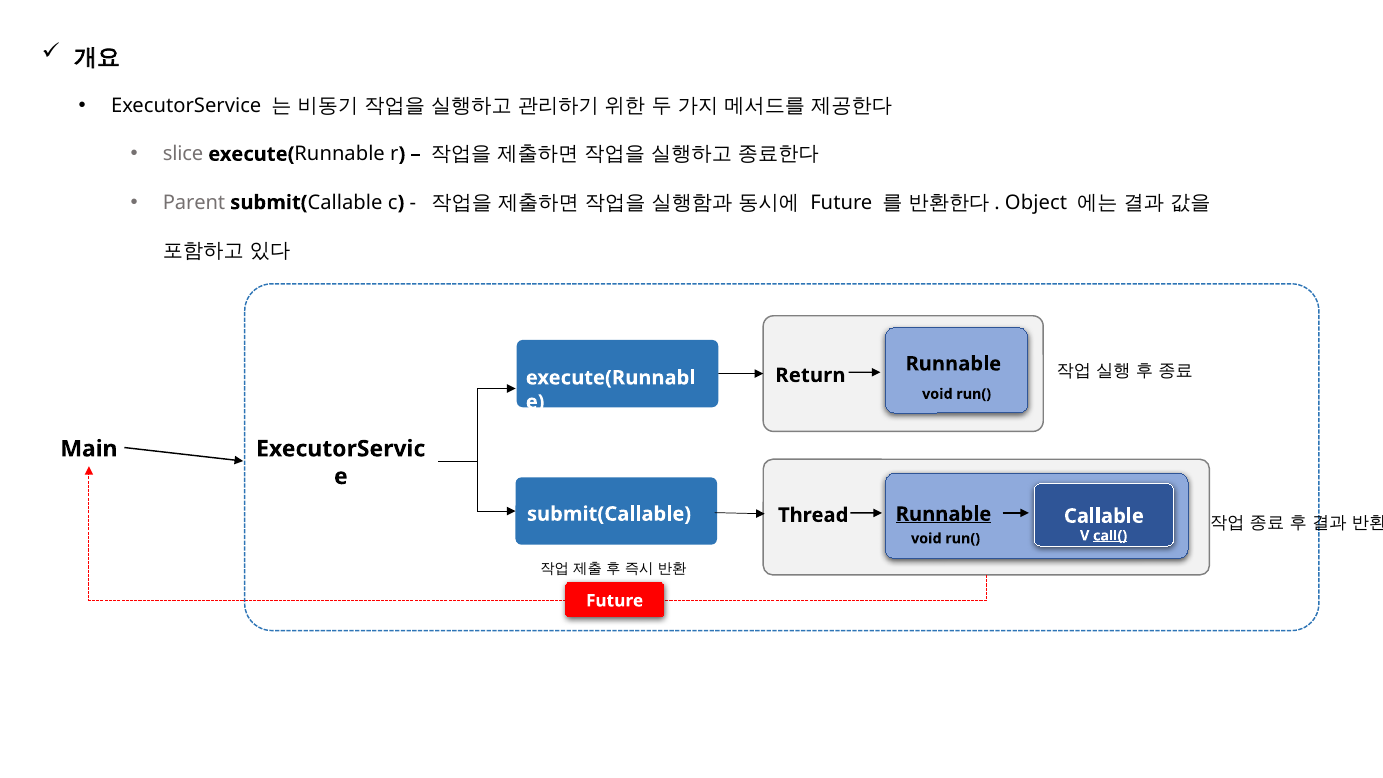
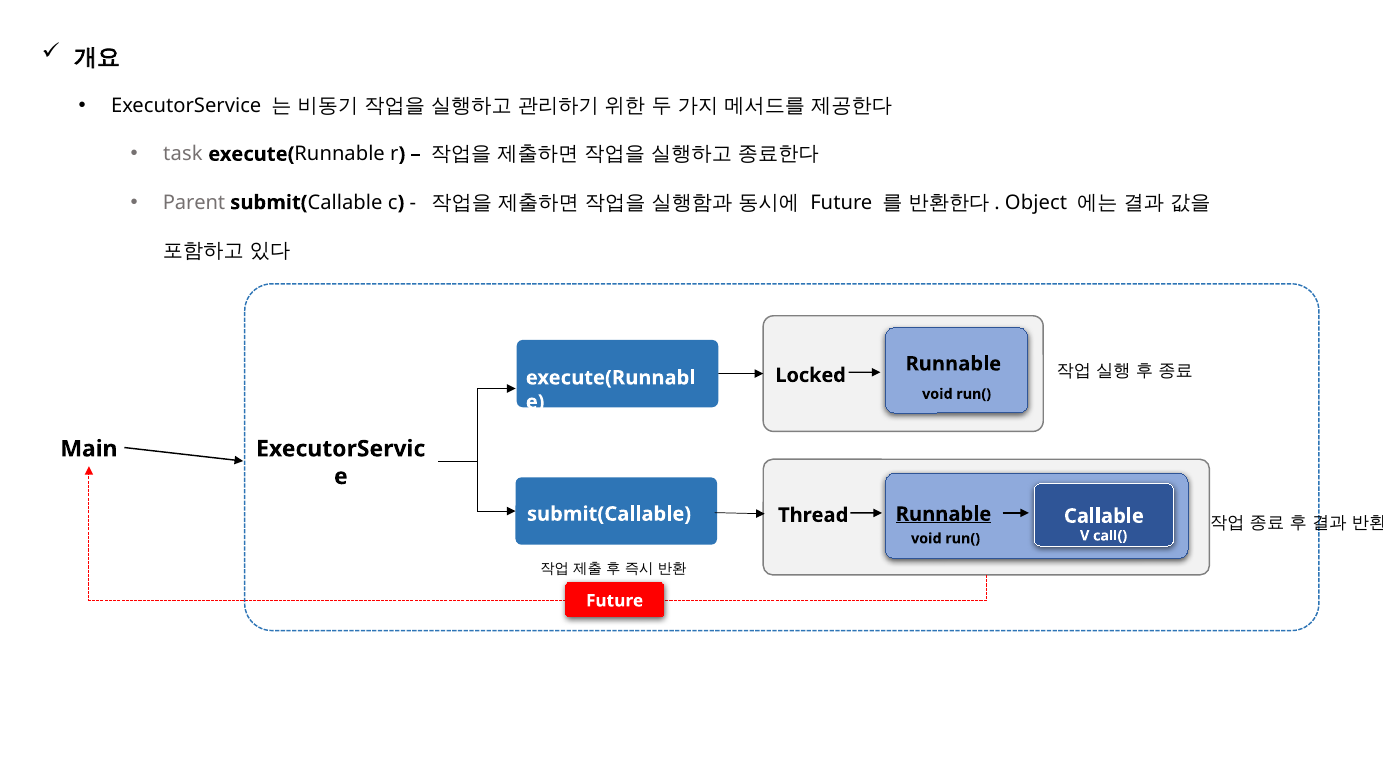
slice: slice -> task
Return: Return -> Locked
call( underline: present -> none
